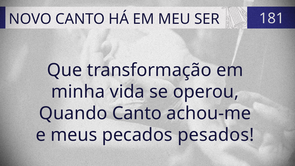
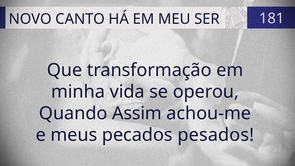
Quando Canto: Canto -> Assim
